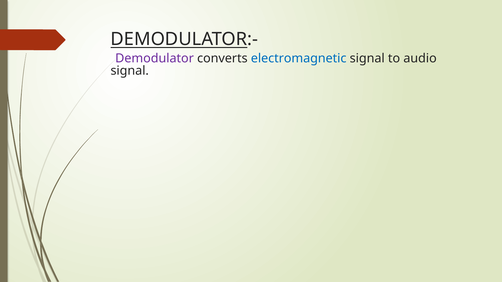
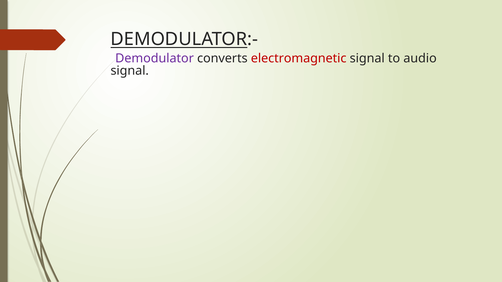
electromagnetic colour: blue -> red
